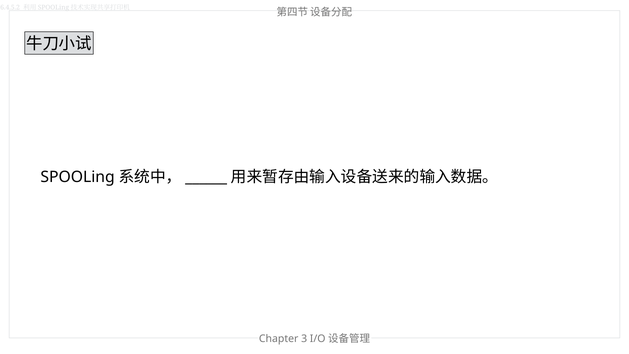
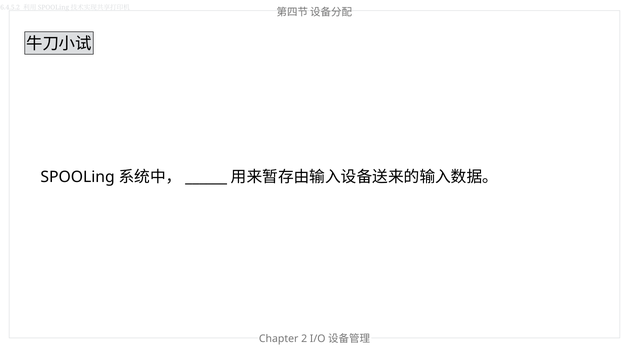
3: 3 -> 2
